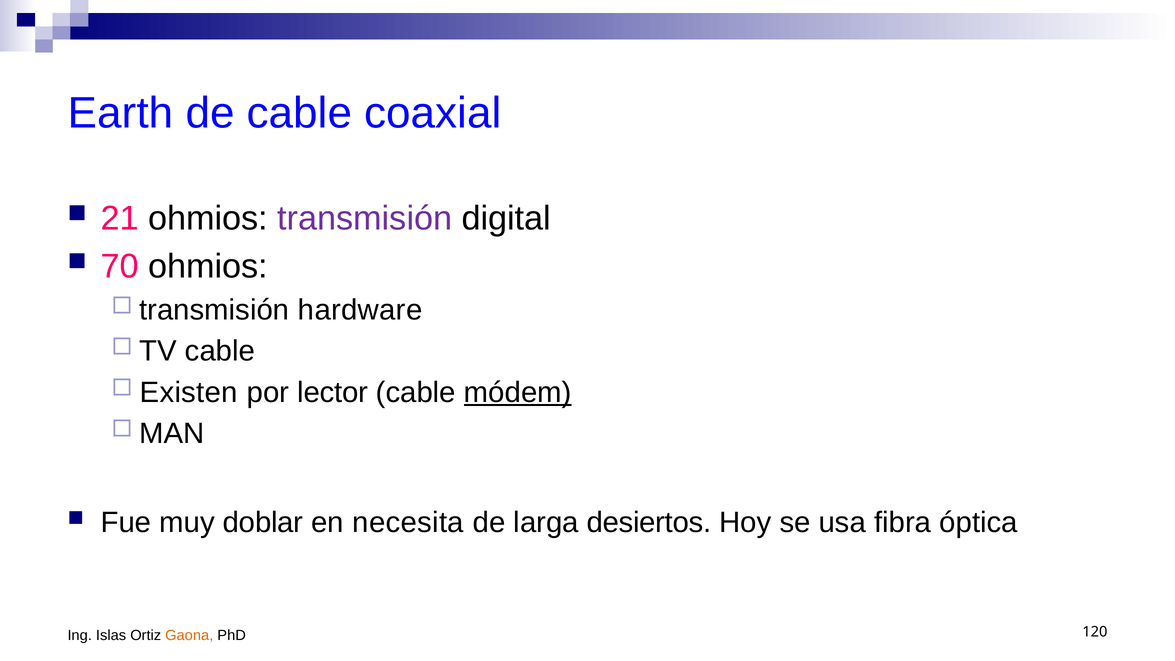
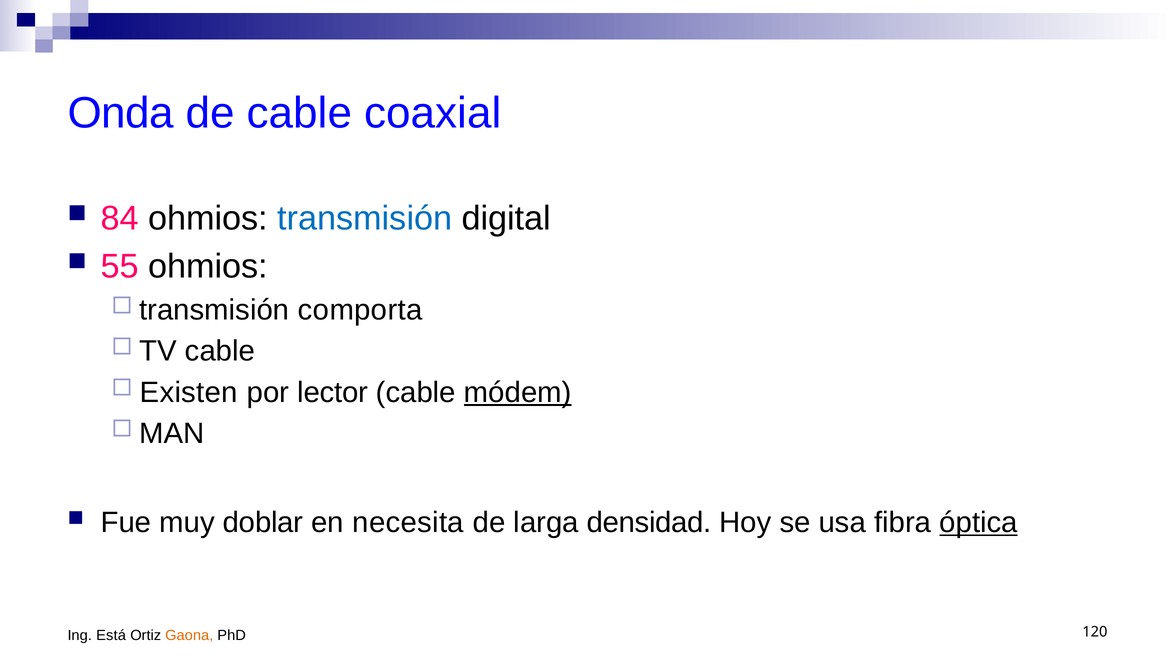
Earth: Earth -> Onda
21: 21 -> 84
transmisión at (365, 218) colour: purple -> blue
70: 70 -> 55
hardware: hardware -> comporta
desiertos: desiertos -> densidad
óptica underline: none -> present
Islas: Islas -> Está
